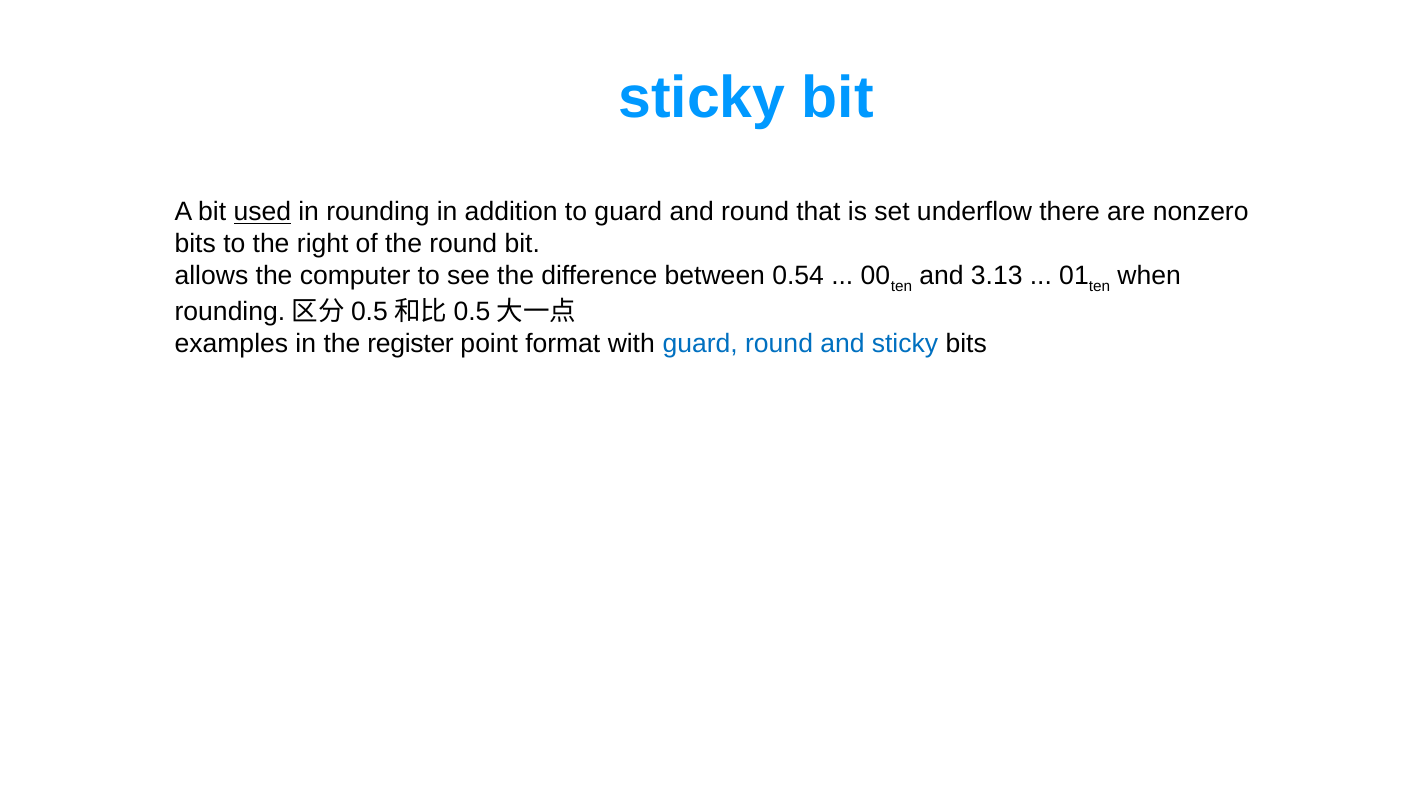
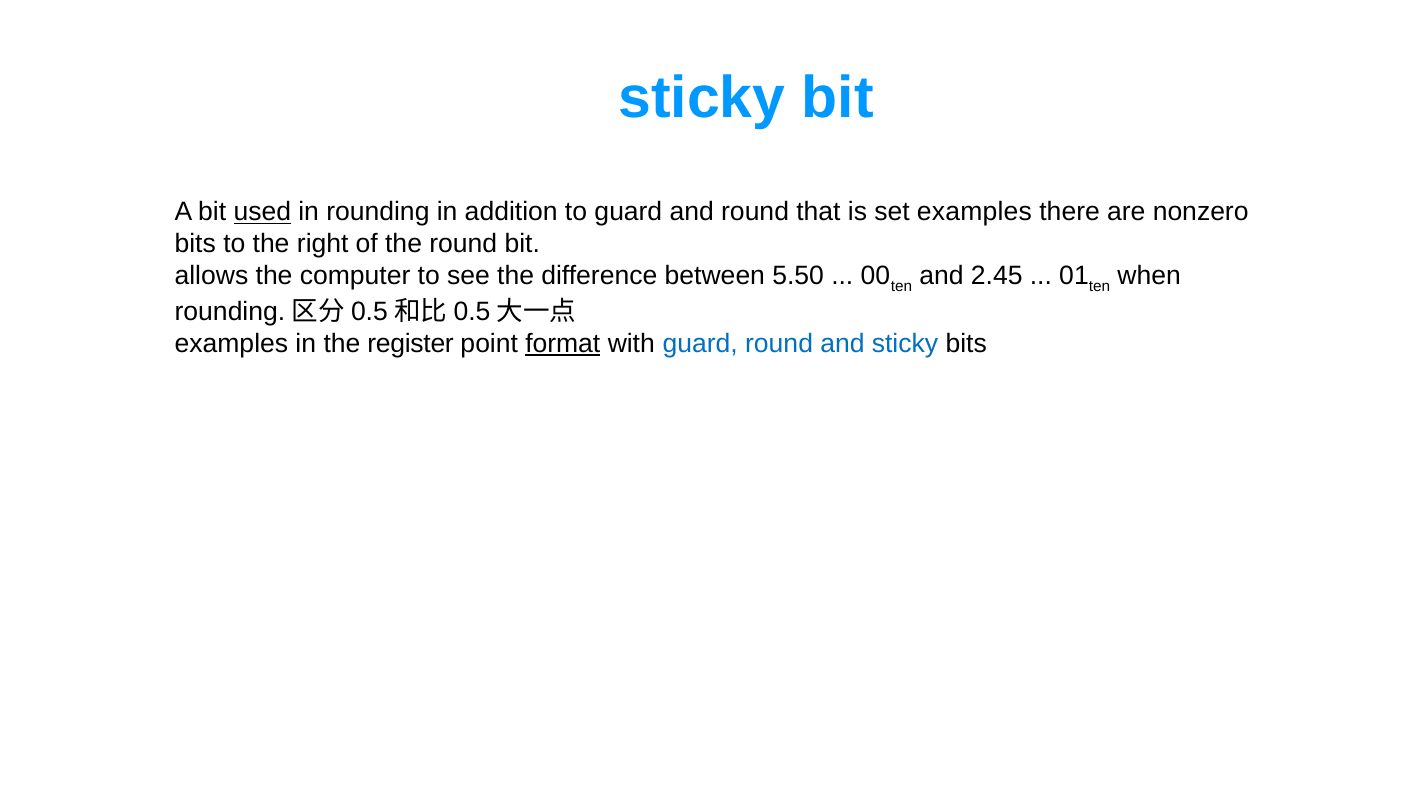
set underflow: underflow -> examples
0.54: 0.54 -> 5.50
3.13: 3.13 -> 2.45
format underline: none -> present
